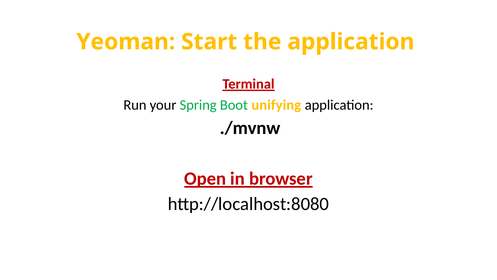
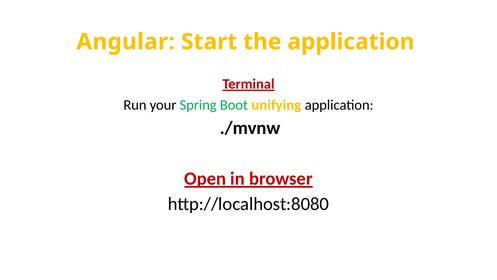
Yeoman: Yeoman -> Angular
